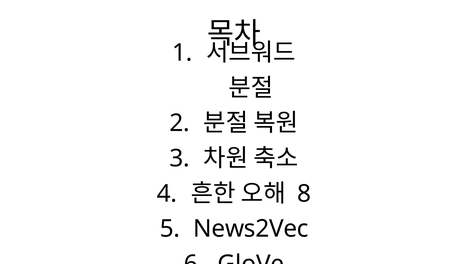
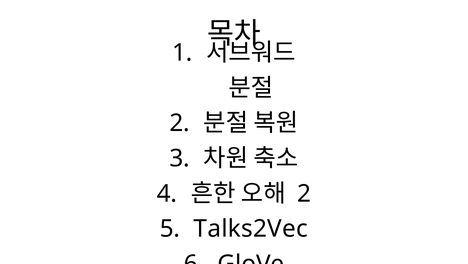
8 at (304, 193): 8 -> 2
News2Vec: News2Vec -> Talks2Vec
